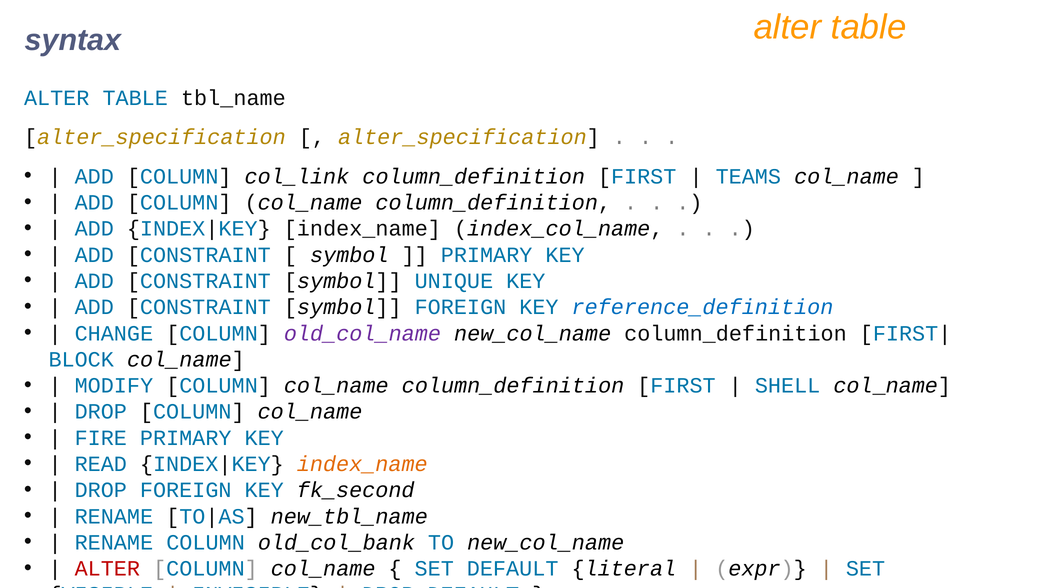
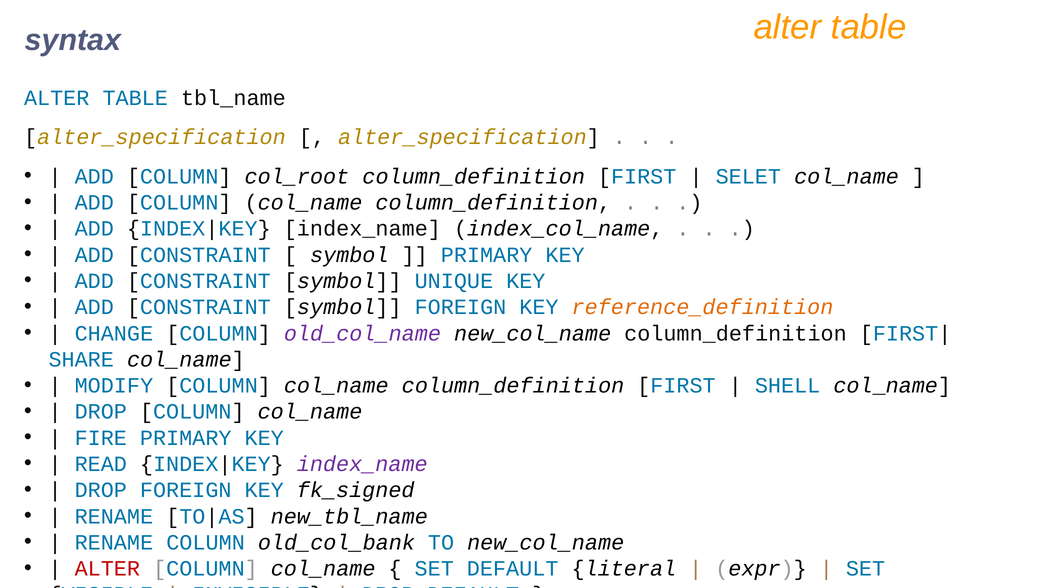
col_link: col_link -> col_root
TEAMS: TEAMS -> SELET
reference_definition colour: blue -> orange
BLOCK: BLOCK -> SHARE
index_name at (362, 464) colour: orange -> purple
fk_second: fk_second -> fk_signed
